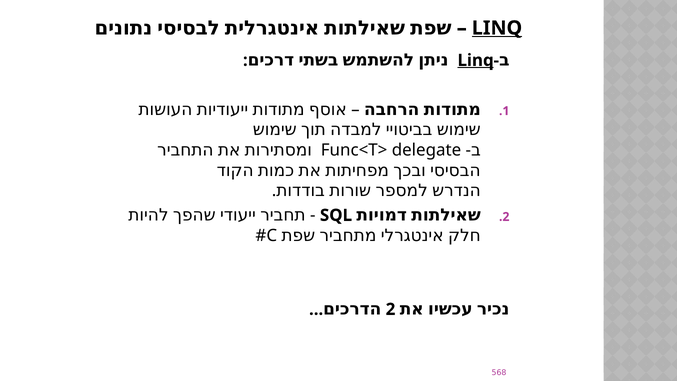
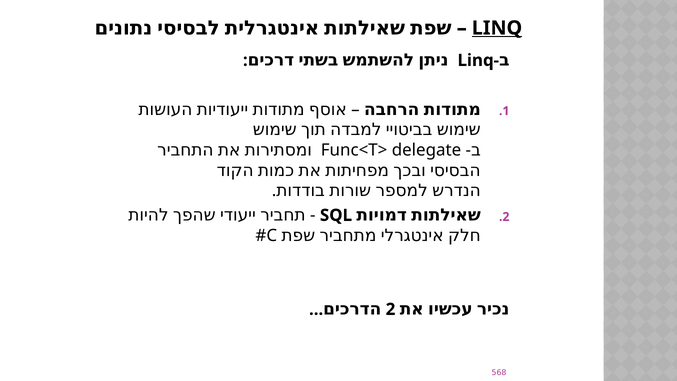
Linq at (476, 60) underline: present -> none
